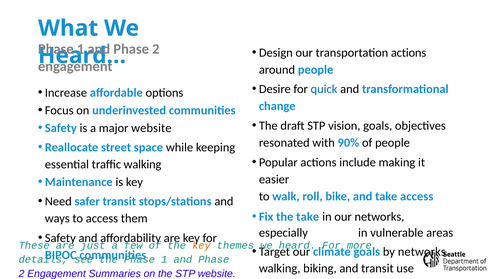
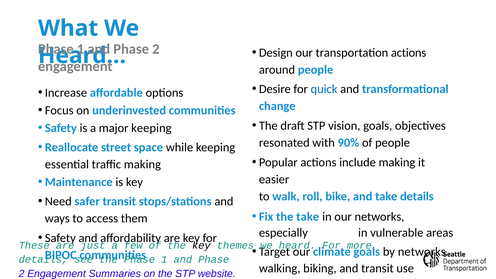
major website: website -> keeping
traffic walking: walking -> making
take access: access -> details
key at (201, 245) colour: orange -> black
